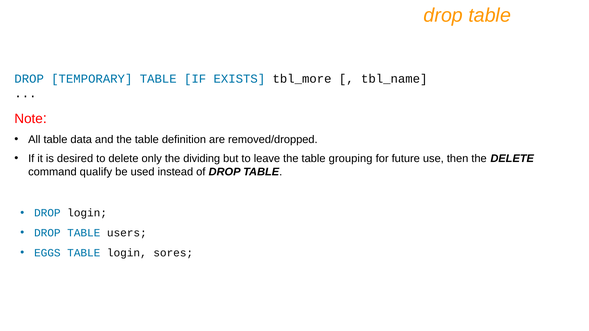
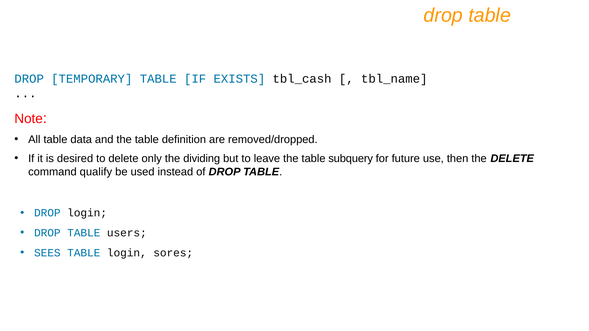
tbl_more: tbl_more -> tbl_cash
grouping: grouping -> subquery
EGGS: EGGS -> SEES
